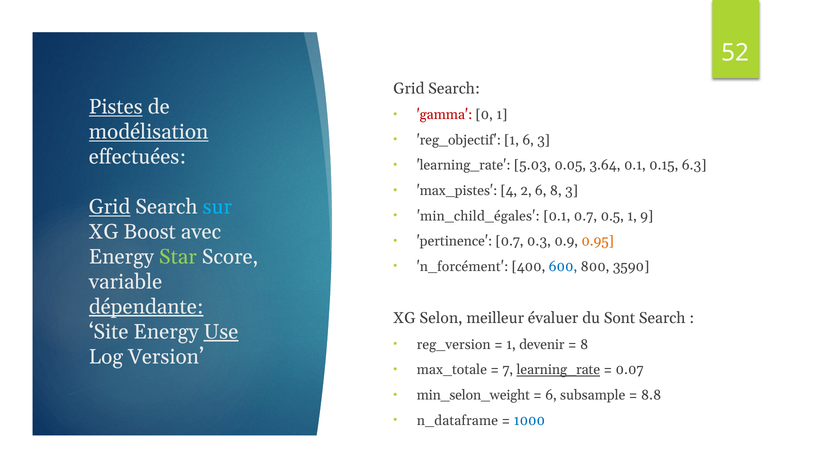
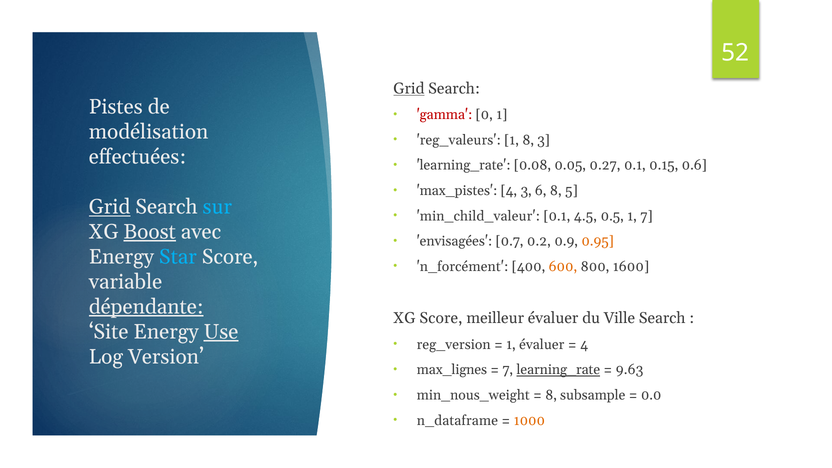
Grid at (409, 89) underline: none -> present
Pistes underline: present -> none
modélisation underline: present -> none
reg_objectif: reg_objectif -> reg_valeurs
1 6: 6 -> 8
5.03: 5.03 -> 0.08
3.64: 3.64 -> 0.27
6.3: 6.3 -> 0.6
4 2: 2 -> 3
8 3: 3 -> 5
min_child_égales: min_child_égales -> min_child_valeur
0.1 0.7: 0.7 -> 4.5
1 9: 9 -> 7
Boost underline: none -> present
pertinence: pertinence -> envisagées
0.3: 0.3 -> 0.2
Star colour: light green -> light blue
600 colour: blue -> orange
3590: 3590 -> 1600
XG Selon: Selon -> Score
Sont: Sont -> Ville
1 devenir: devenir -> évaluer
8 at (584, 345): 8 -> 4
max_totale: max_totale -> max_lignes
0.07: 0.07 -> 9.63
min_selon_weight: min_selon_weight -> min_nous_weight
6 at (551, 395): 6 -> 8
8.8: 8.8 -> 0.0
1000 colour: blue -> orange
